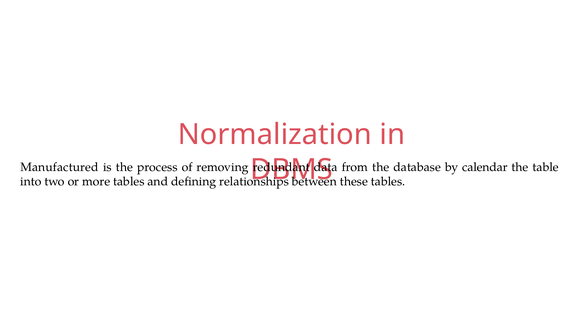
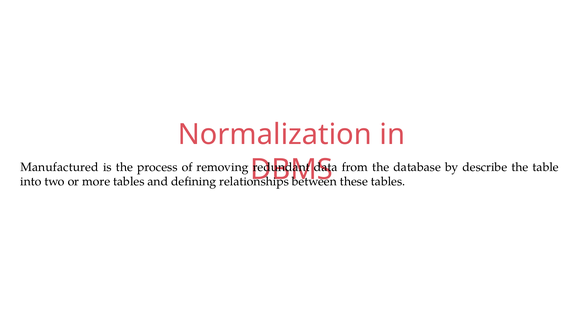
calendar: calendar -> describe
